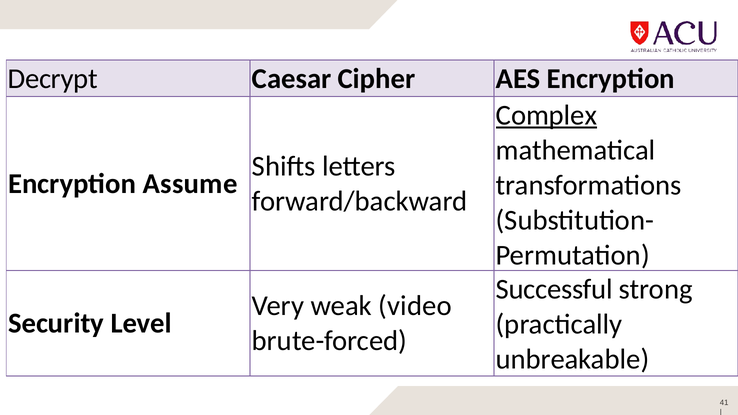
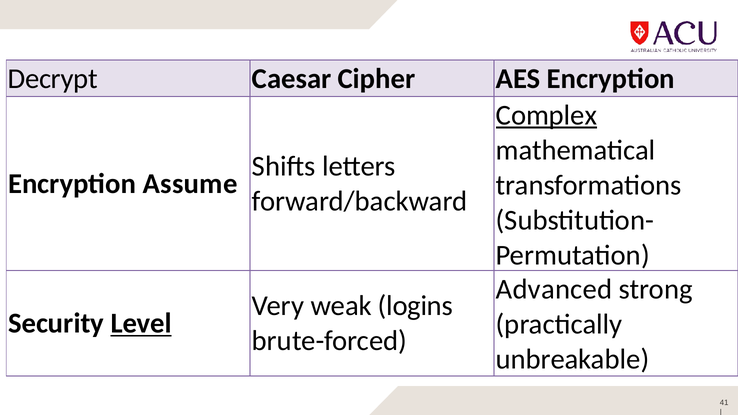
Successful: Successful -> Advanced
video: video -> logins
Level underline: none -> present
